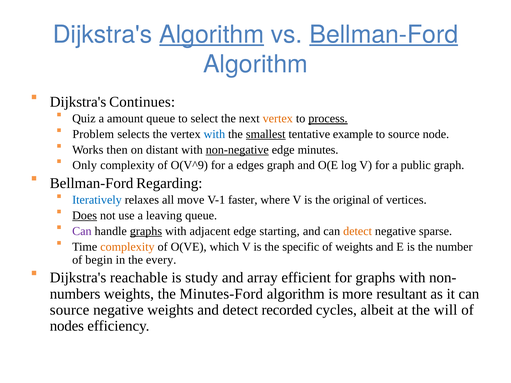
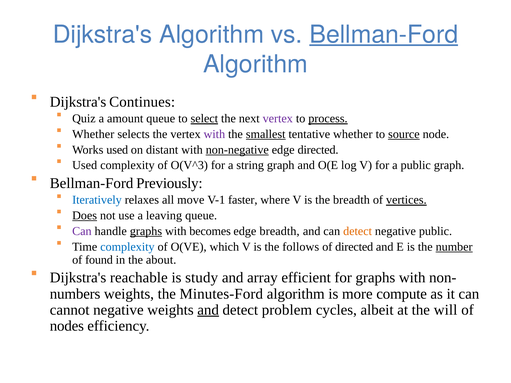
Algorithm at (212, 35) underline: present -> none
select underline: none -> present
vertex at (278, 119) colour: orange -> purple
Problem at (93, 134): Problem -> Whether
with at (214, 134) colour: blue -> purple
tentative example: example -> whether
source at (404, 134) underline: none -> present
Works then: then -> used
edge minutes: minutes -> directed
Only at (85, 165): Only -> Used
O(V^9: O(V^9 -> O(V^3
edges: edges -> string
Regarding: Regarding -> Previously
the original: original -> breadth
vertices underline: none -> present
adjacent: adjacent -> becomes
edge starting: starting -> breadth
negative sparse: sparse -> public
complexity at (127, 247) colour: orange -> blue
specific: specific -> follows
of weights: weights -> directed
number underline: none -> present
begin: begin -> found
every: every -> about
resultant: resultant -> compute
source at (70, 310): source -> cannot
and at (208, 310) underline: none -> present
recorded: recorded -> problem
